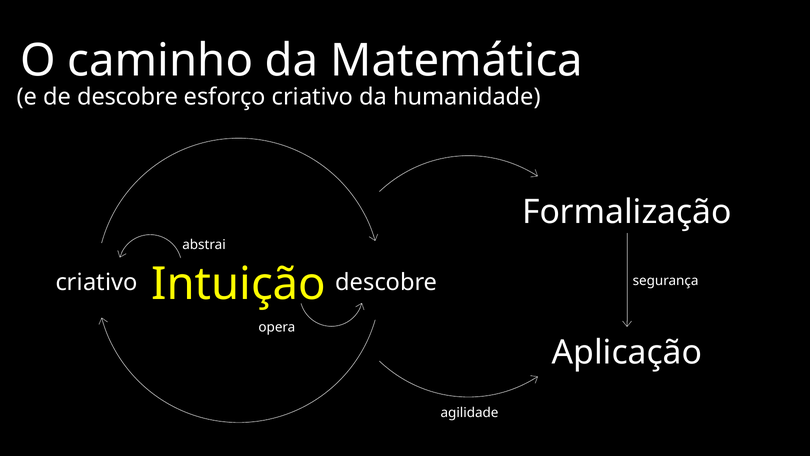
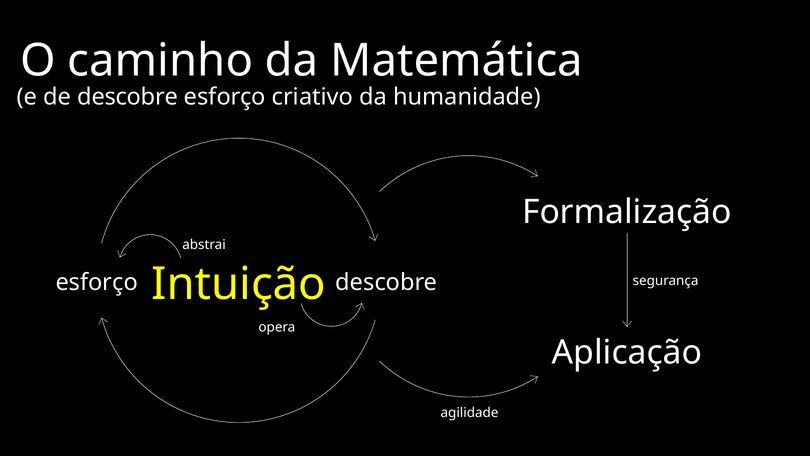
criativo at (97, 282): criativo -> esforço
